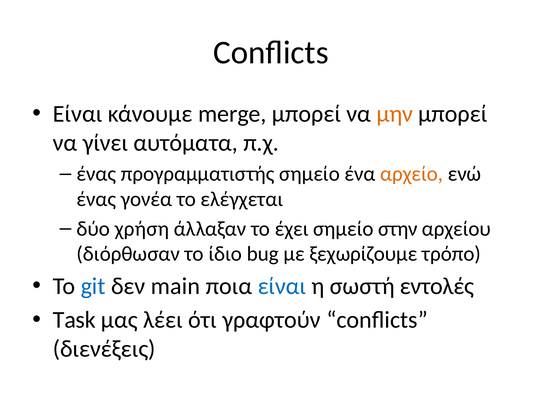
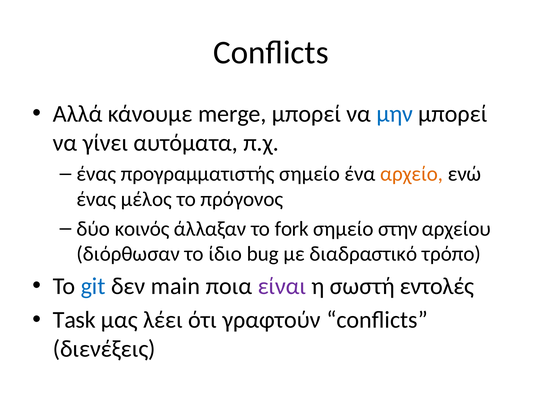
Είναι at (78, 114): Είναι -> Αλλά
μην colour: orange -> blue
γονέα: γονέα -> μέλος
ελέγχεται: ελέγχεται -> πρόγονος
χρήση: χρήση -> κοινός
έχει: έχει -> fork
ξεχωρίζουμε: ξεχωρίζουμε -> διαδραστικό
είναι at (282, 286) colour: blue -> purple
